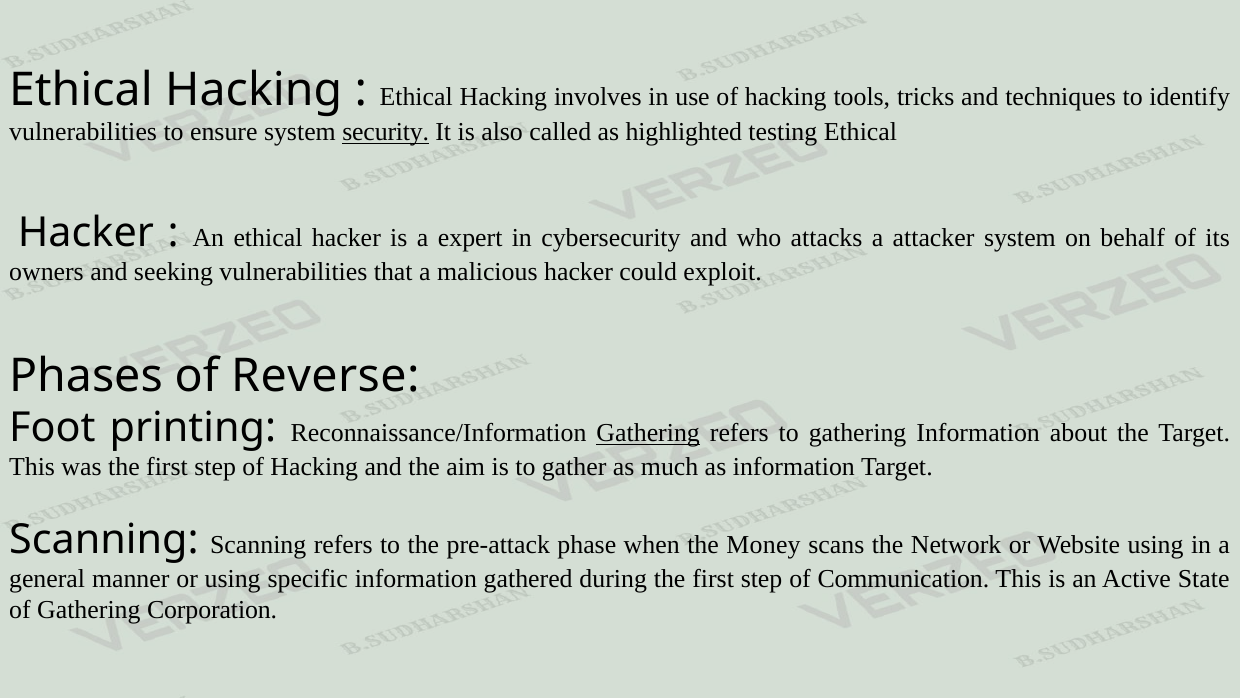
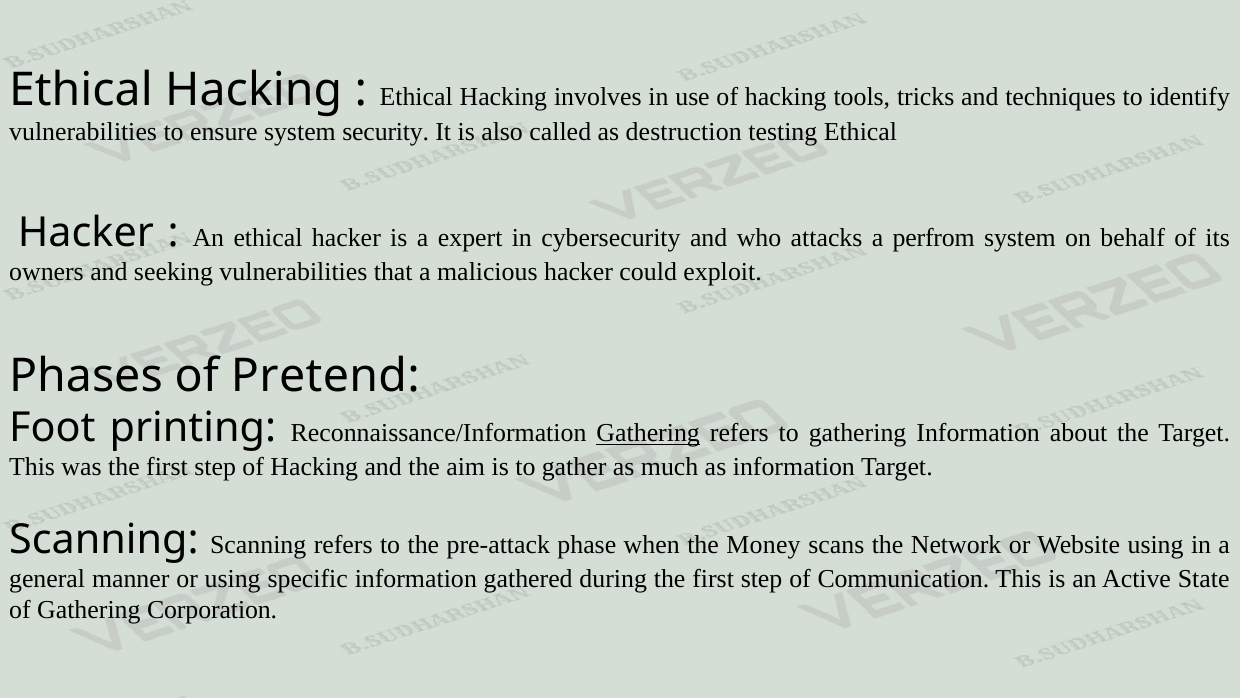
security underline: present -> none
highlighted: highlighted -> destruction
attacker: attacker -> perfrom
Reverse: Reverse -> Pretend
